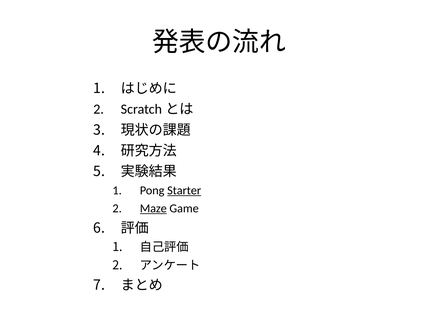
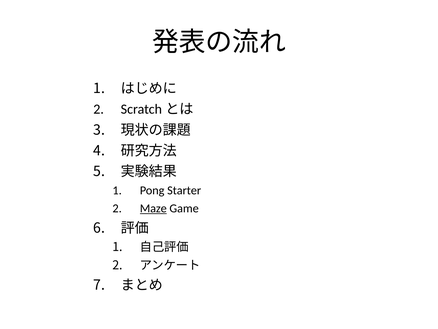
Starter underline: present -> none
